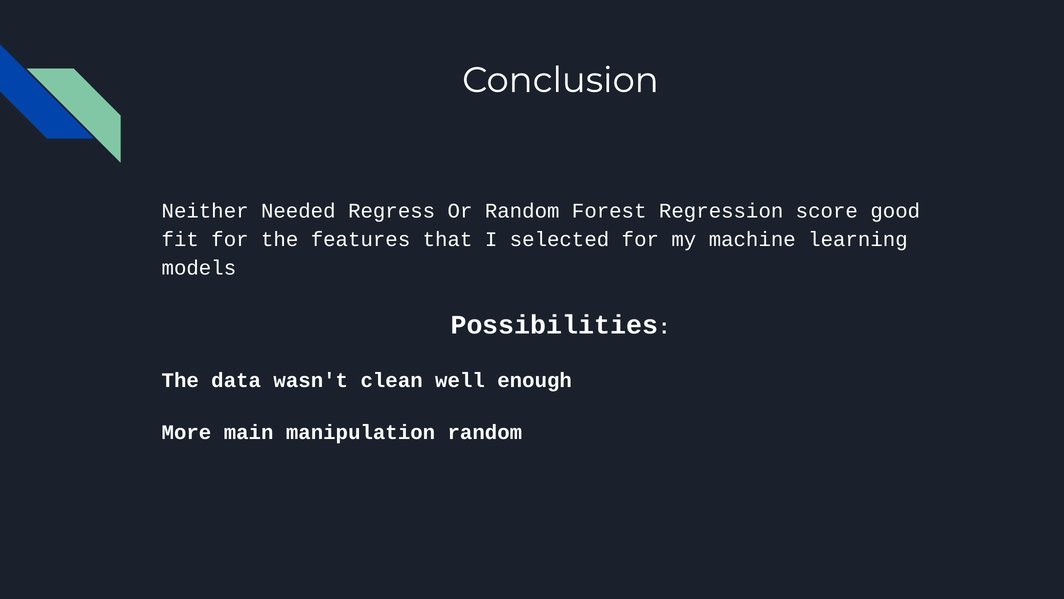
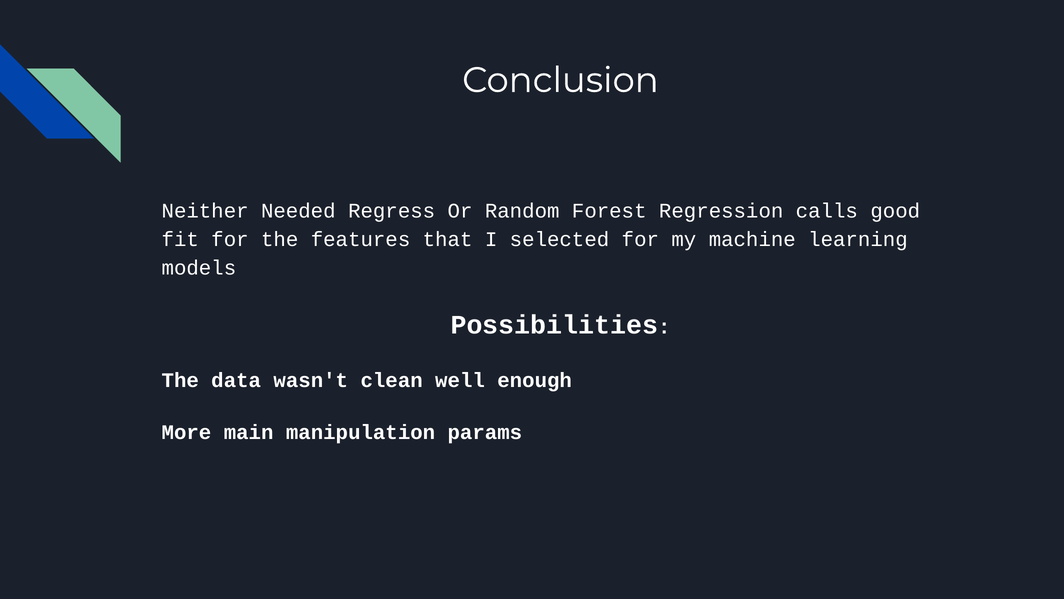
score: score -> calls
manipulation random: random -> params
